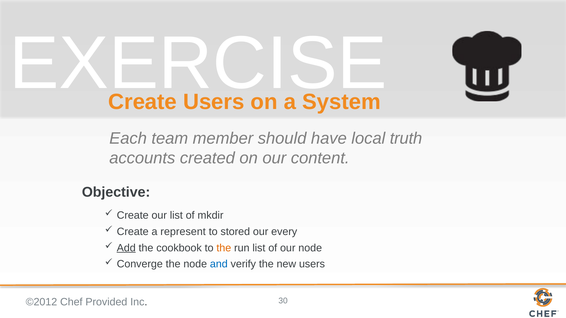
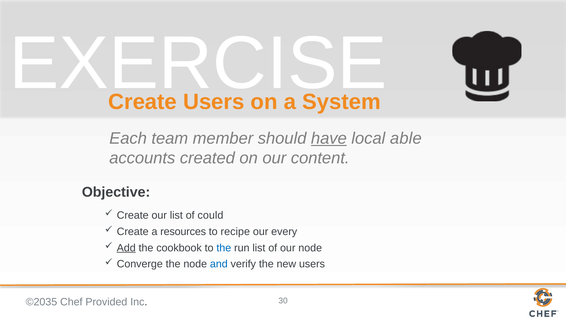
have underline: none -> present
truth: truth -> able
mkdir: mkdir -> could
represent: represent -> resources
stored: stored -> recipe
the at (224, 248) colour: orange -> blue
©2012: ©2012 -> ©2035
